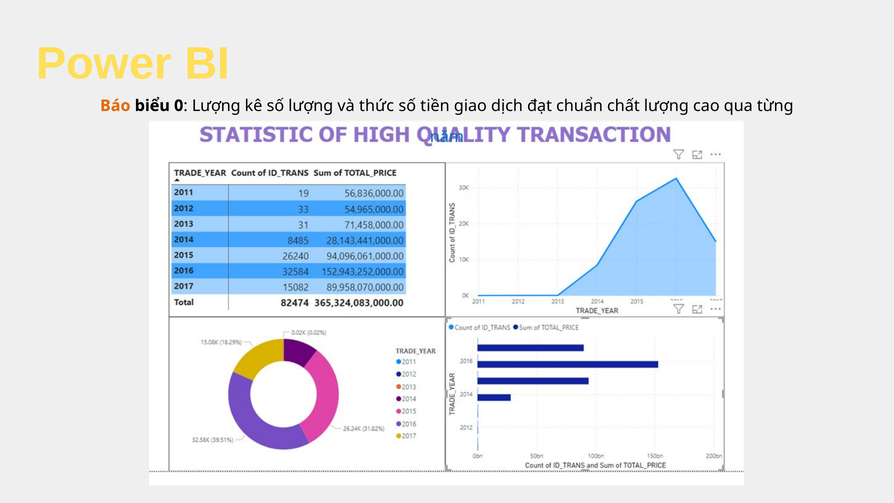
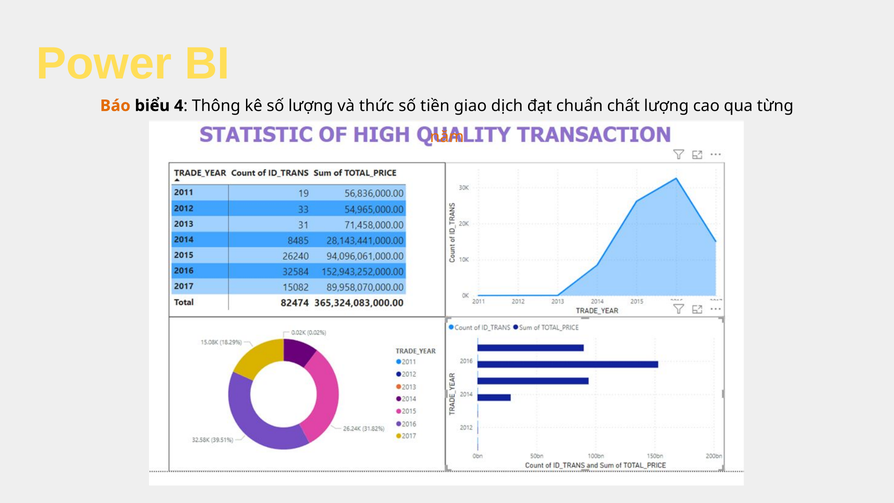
0: 0 -> 4
Lượng at (216, 106): Lượng -> Thông
năm colour: blue -> orange
